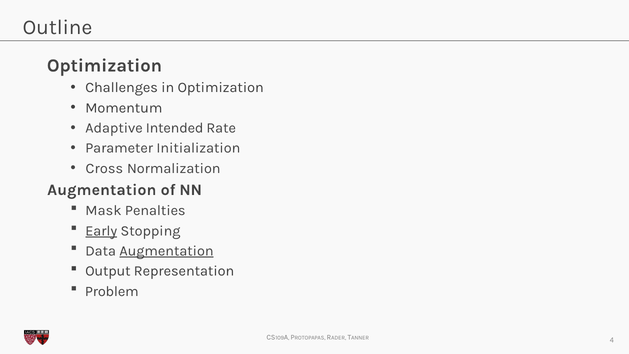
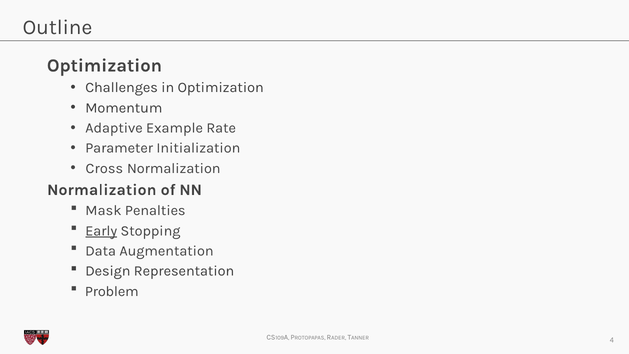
Intended: Intended -> Example
Augmentation at (102, 190): Augmentation -> Normalization
Augmentation at (166, 251) underline: present -> none
Output: Output -> Design
